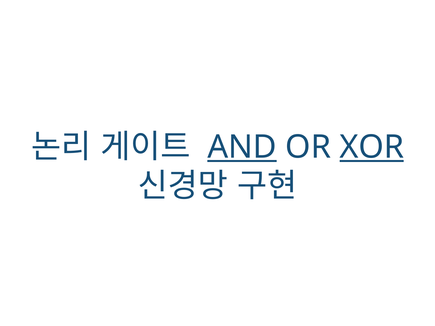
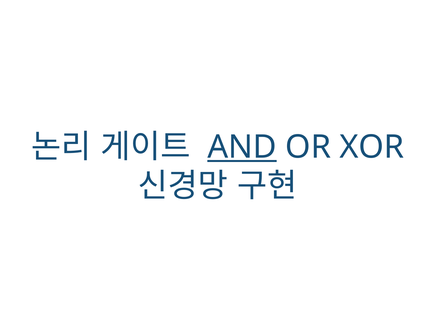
XOR underline: present -> none
